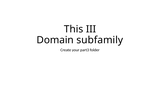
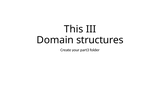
subfamily: subfamily -> structures
